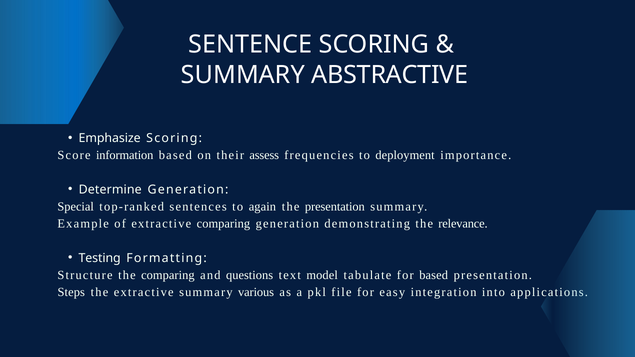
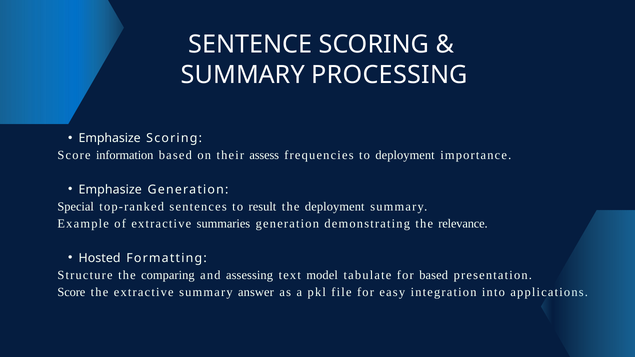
ABSTRACTIVE: ABSTRACTIVE -> PROCESSING
Determine at (110, 190): Determine -> Emphasize
again: again -> result
the presentation: presentation -> deployment
extractive comparing: comparing -> summaries
Testing: Testing -> Hosted
questions: questions -> assessing
Steps at (71, 292): Steps -> Score
various: various -> answer
